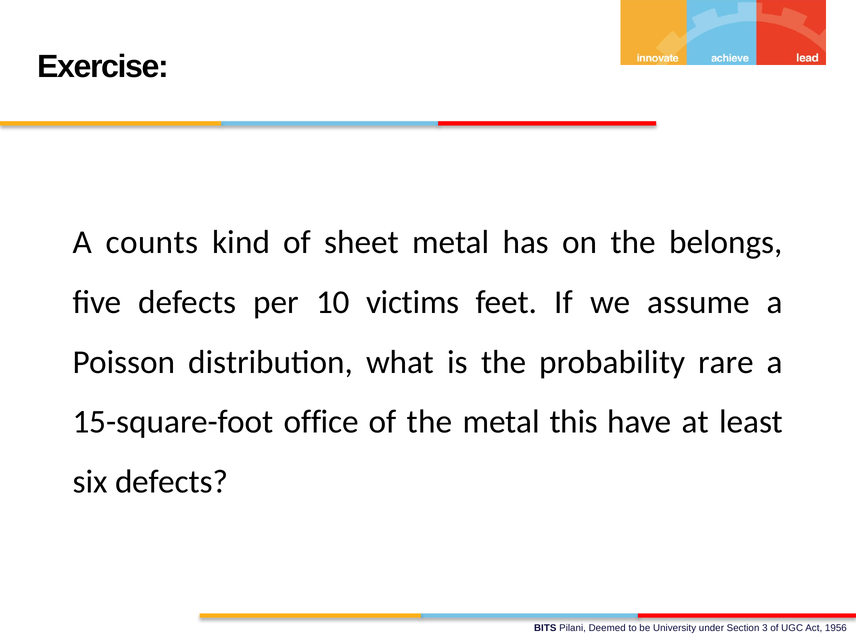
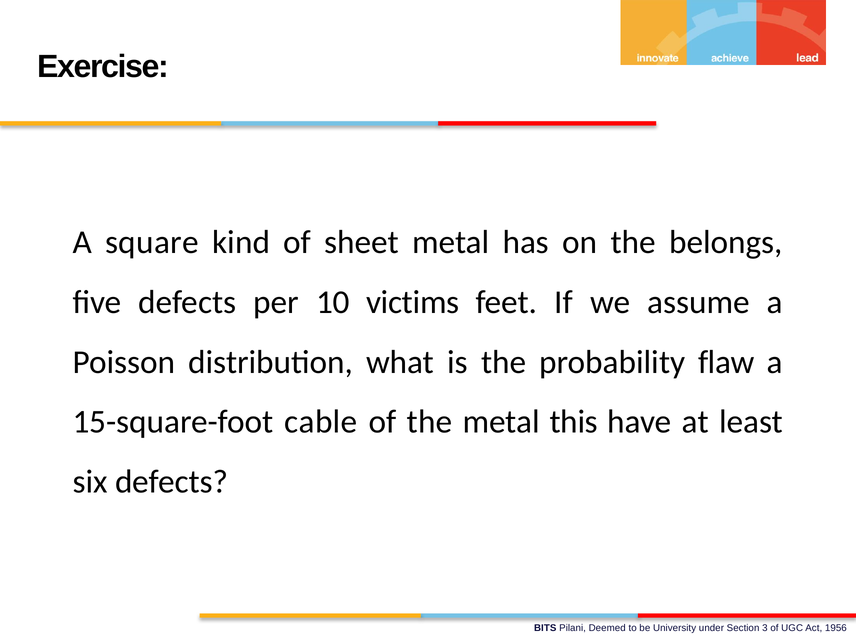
counts: counts -> square
rare: rare -> flaw
office: office -> cable
